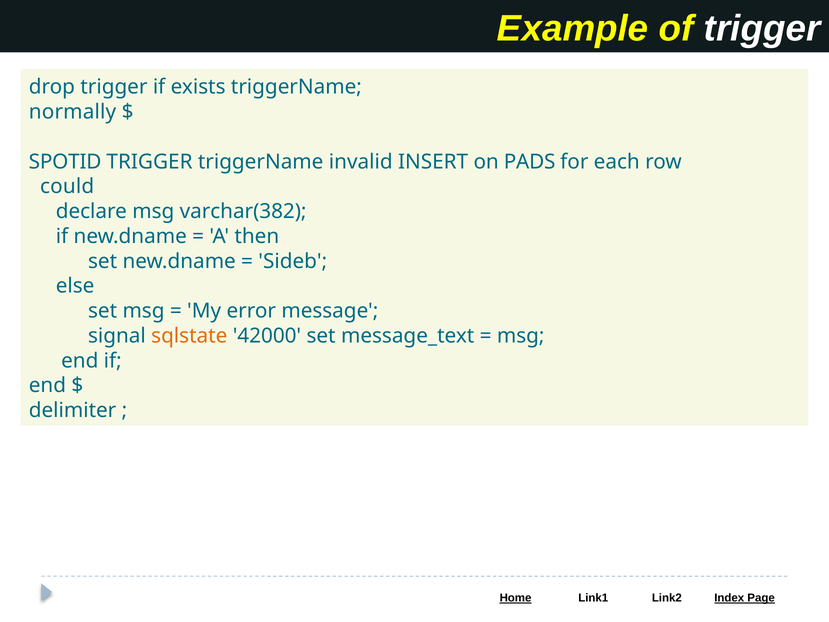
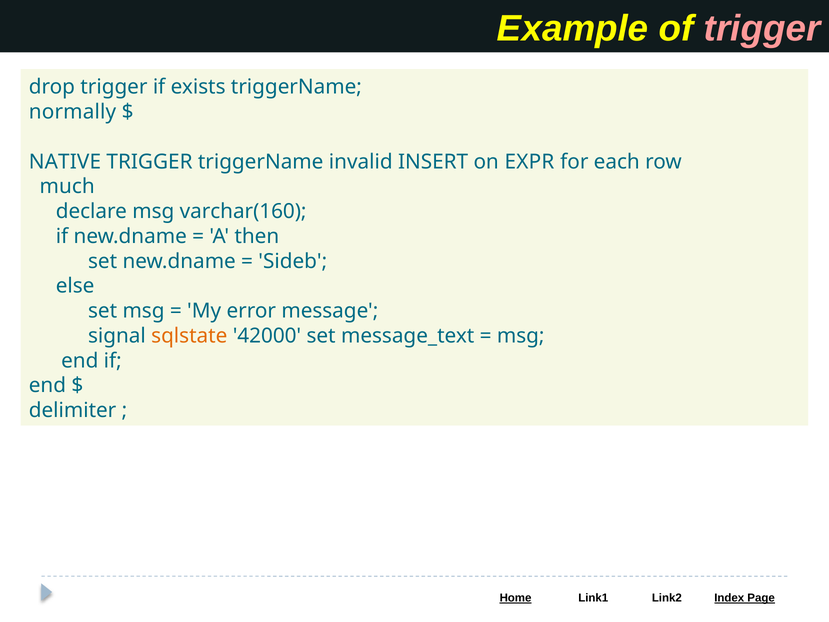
trigger at (762, 29) colour: white -> pink
SPOTID: SPOTID -> NATIVE
PADS: PADS -> EXPR
could: could -> much
varchar(382: varchar(382 -> varchar(160
